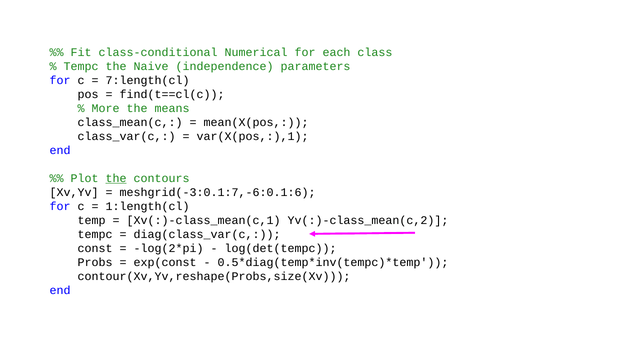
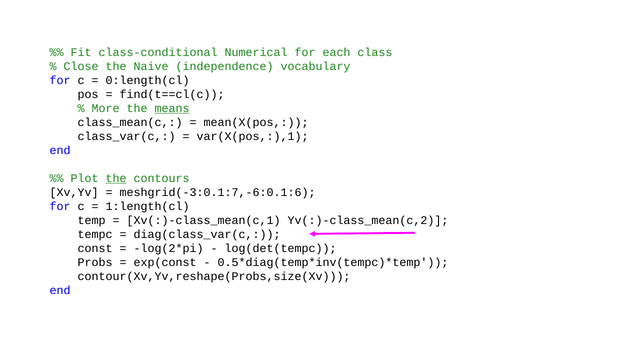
Tempc at (81, 66): Tempc -> Close
parameters: parameters -> vocabulary
7:length(cl: 7:length(cl -> 0:length(cl
means underline: none -> present
